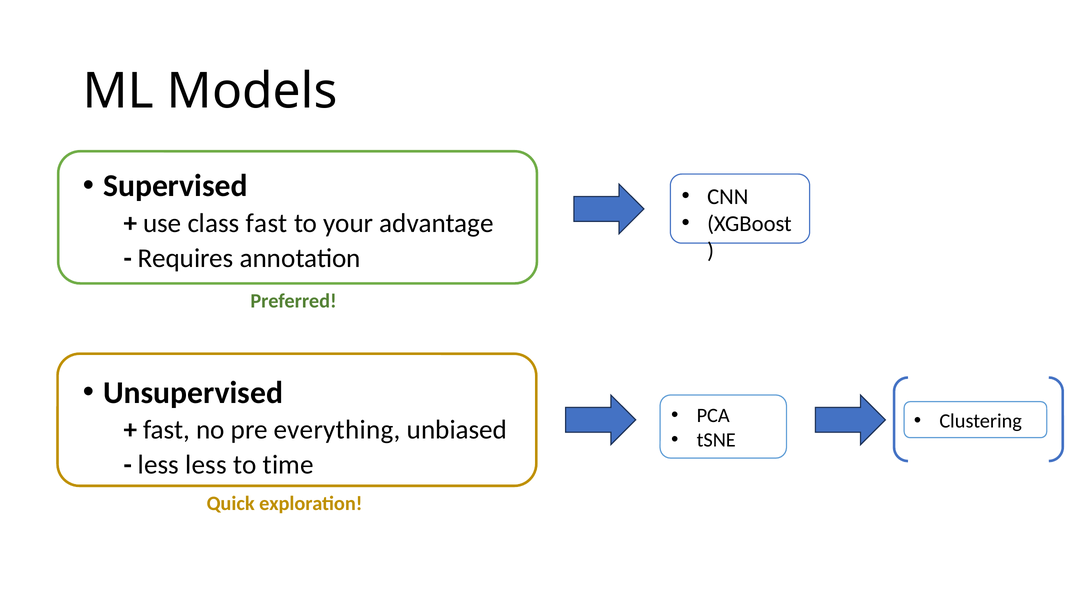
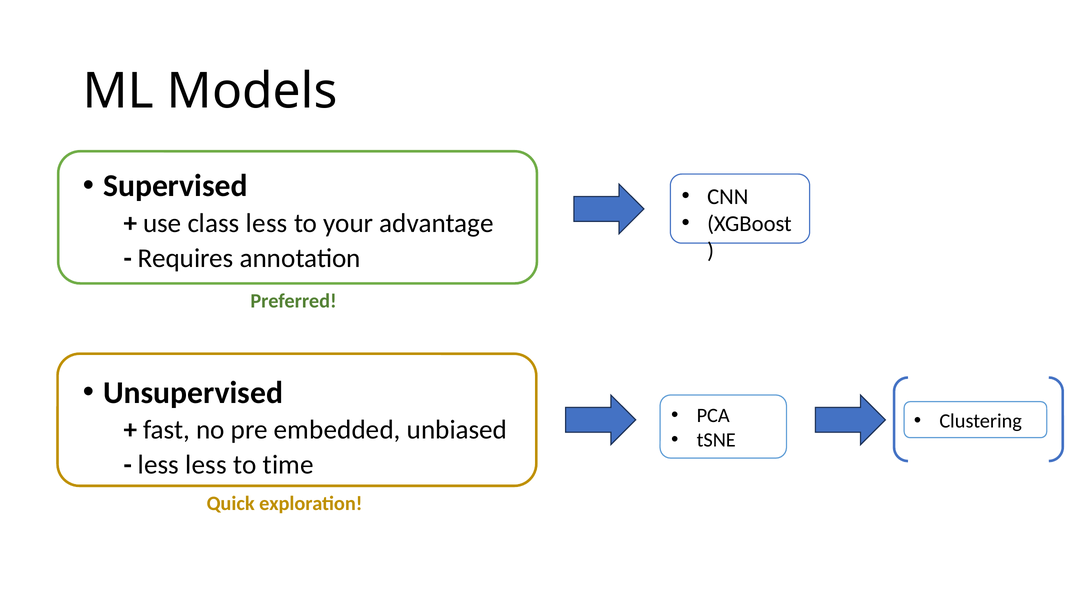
class fast: fast -> less
everything: everything -> embedded
